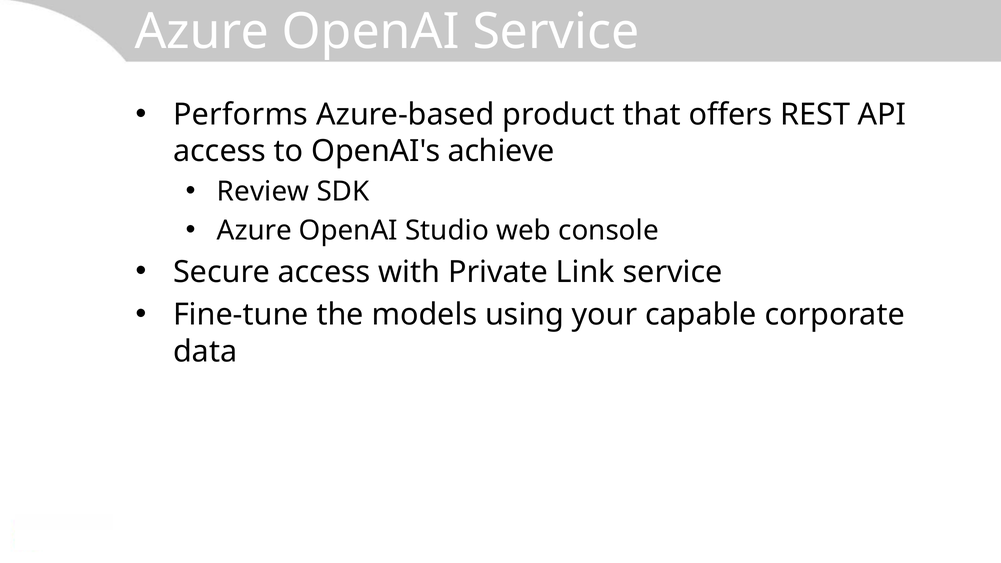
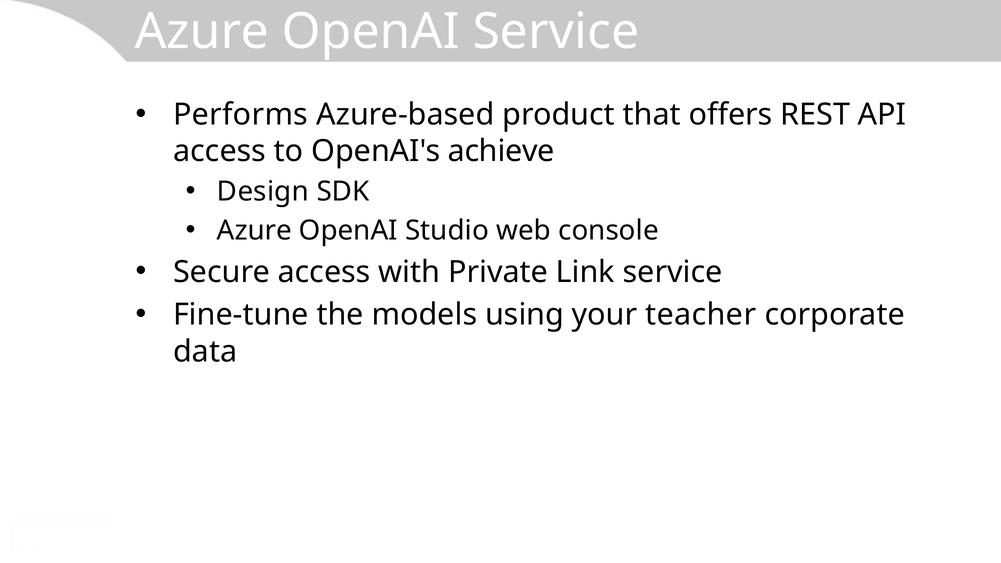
Review: Review -> Design
capable: capable -> teacher
